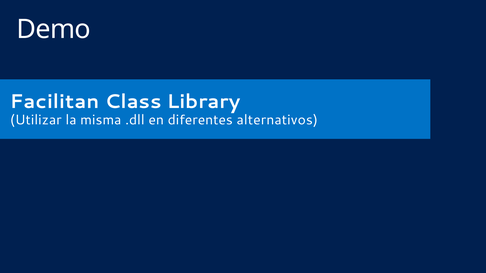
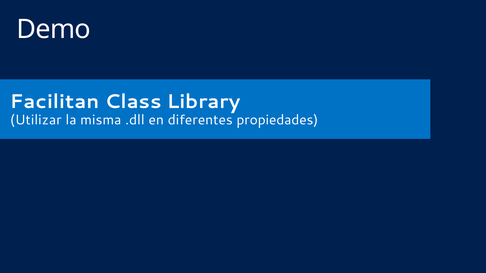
alternativos: alternativos -> propiedades
